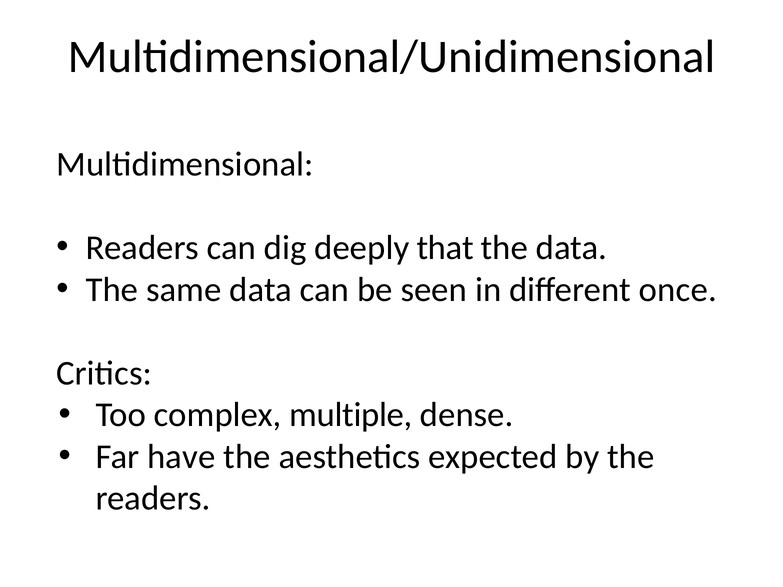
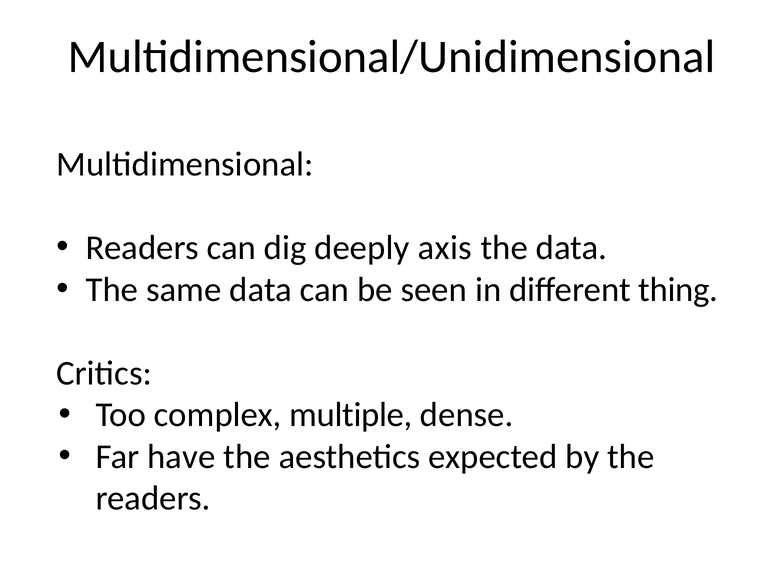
that: that -> axis
once: once -> thing
